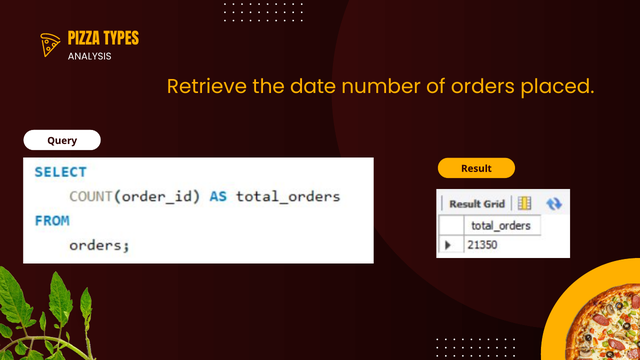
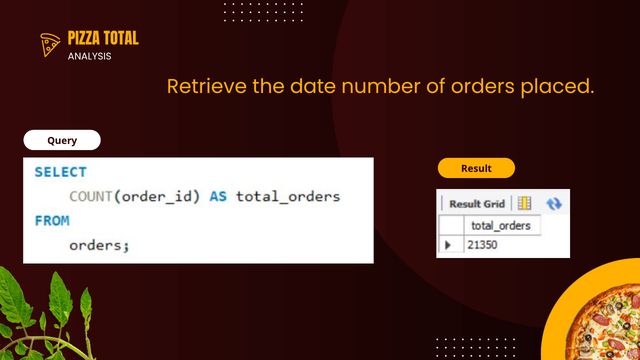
TYPES: TYPES -> TOTAL
